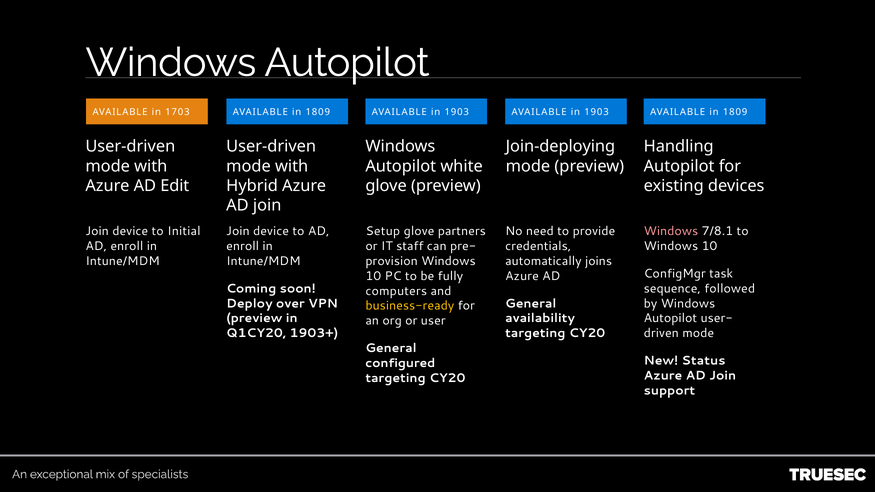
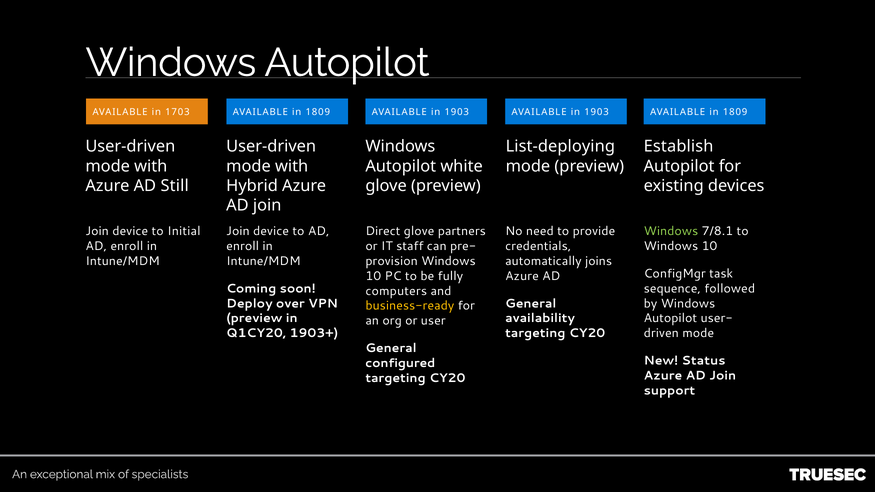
Join-deploying: Join-deploying -> List-deploying
Handling: Handling -> Establish
Edit: Edit -> Still
Setup: Setup -> Direct
Windows at (671, 231) colour: pink -> light green
